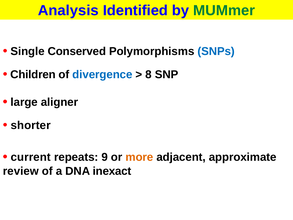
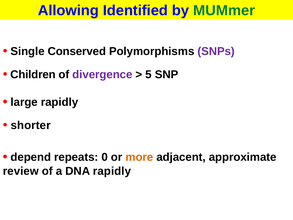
Analysis: Analysis -> Allowing
SNPs colour: blue -> purple
divergence colour: blue -> purple
8: 8 -> 5
large aligner: aligner -> rapidly
current: current -> depend
9: 9 -> 0
DNA inexact: inexact -> rapidly
